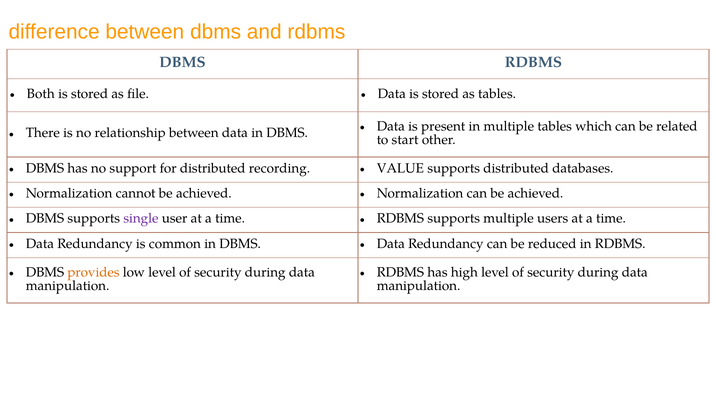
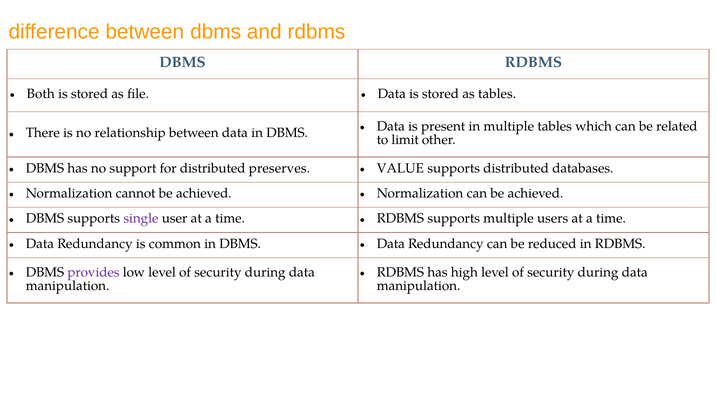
start: start -> limit
recording: recording -> preserves
provides colour: orange -> purple
